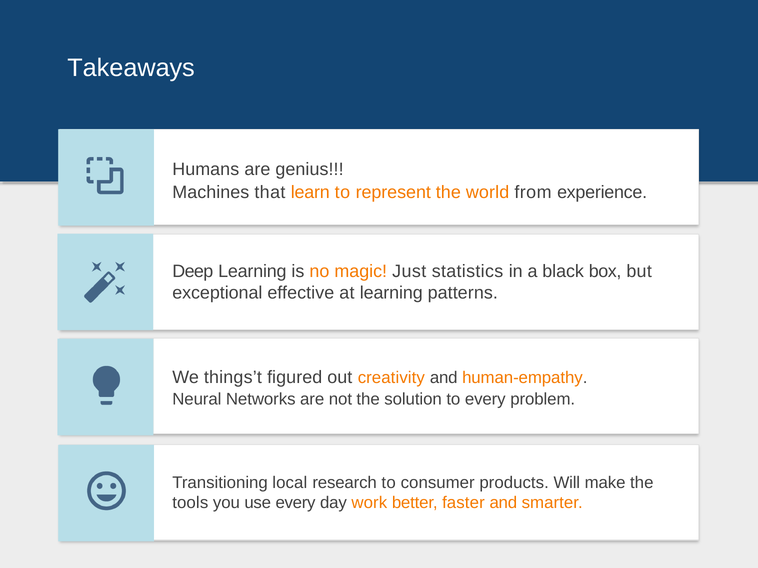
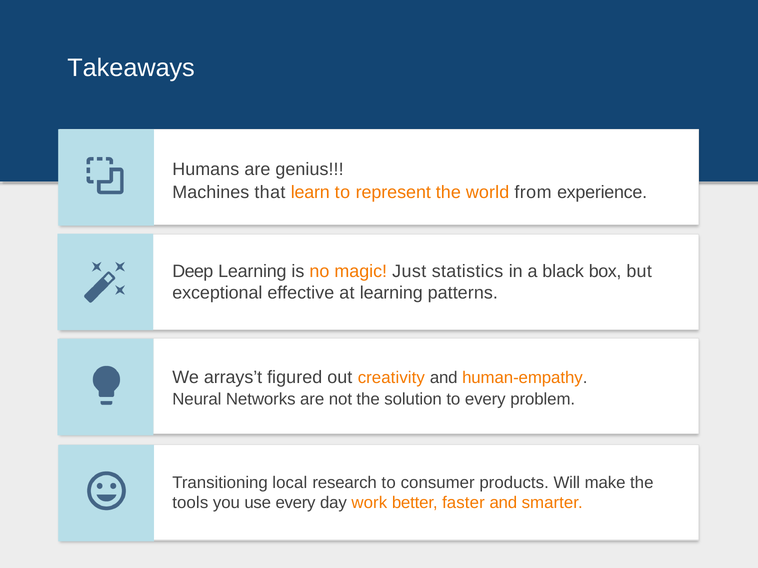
things’t: things’t -> arrays’t
